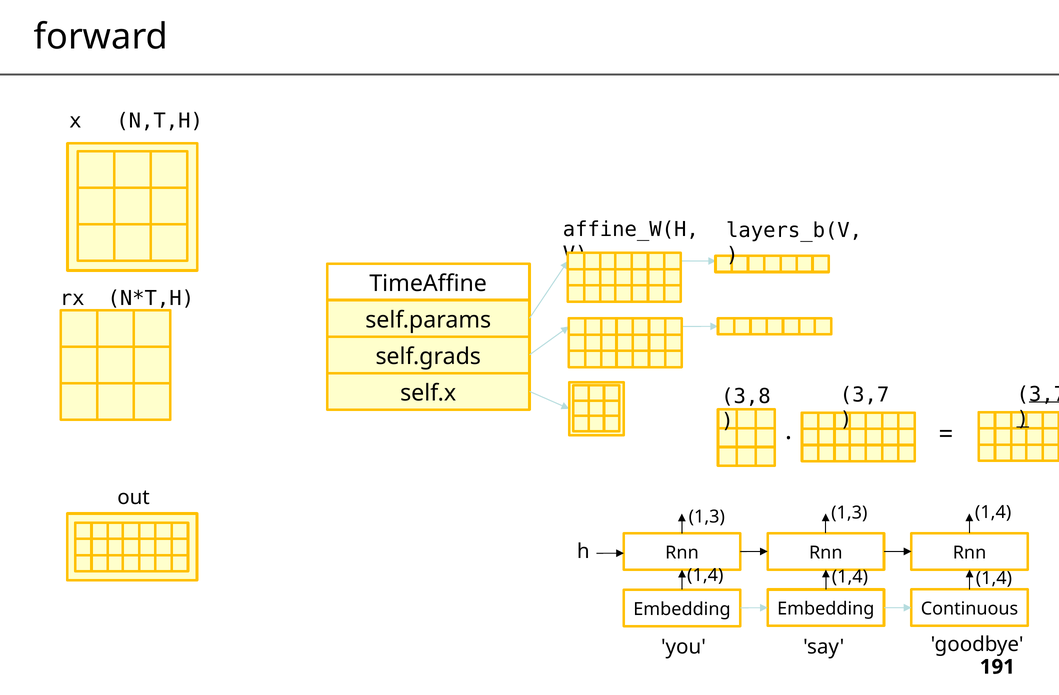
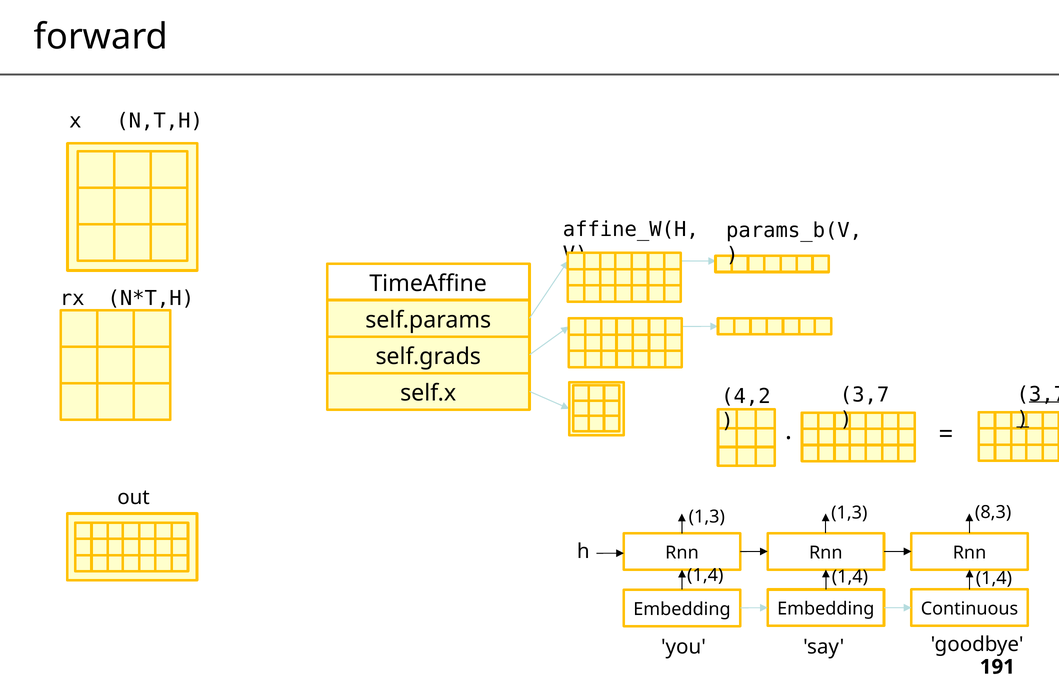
layers_b(V: layers_b(V -> params_b(V
3,8: 3,8 -> 4,2
1,3 1,4: 1,4 -> 8,3
